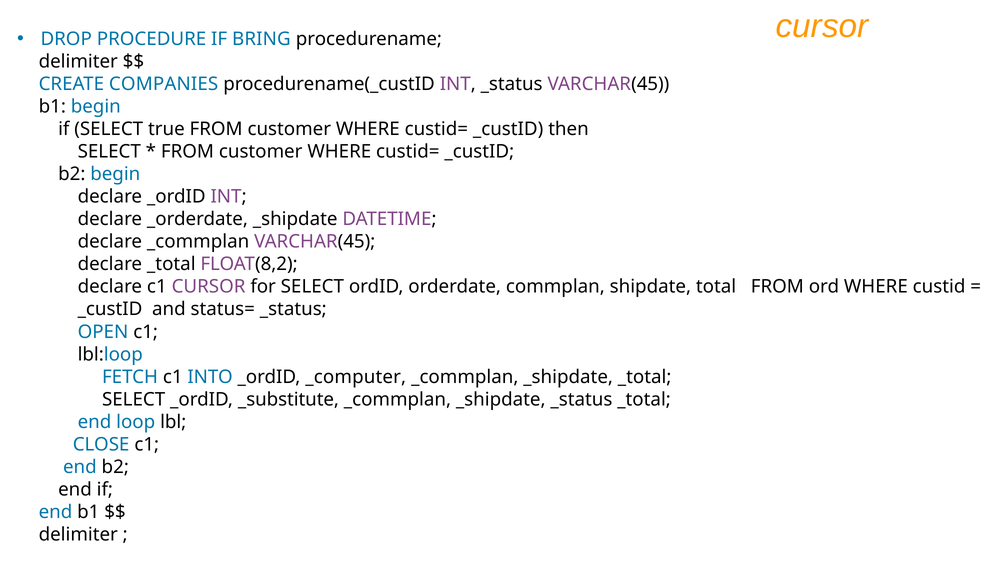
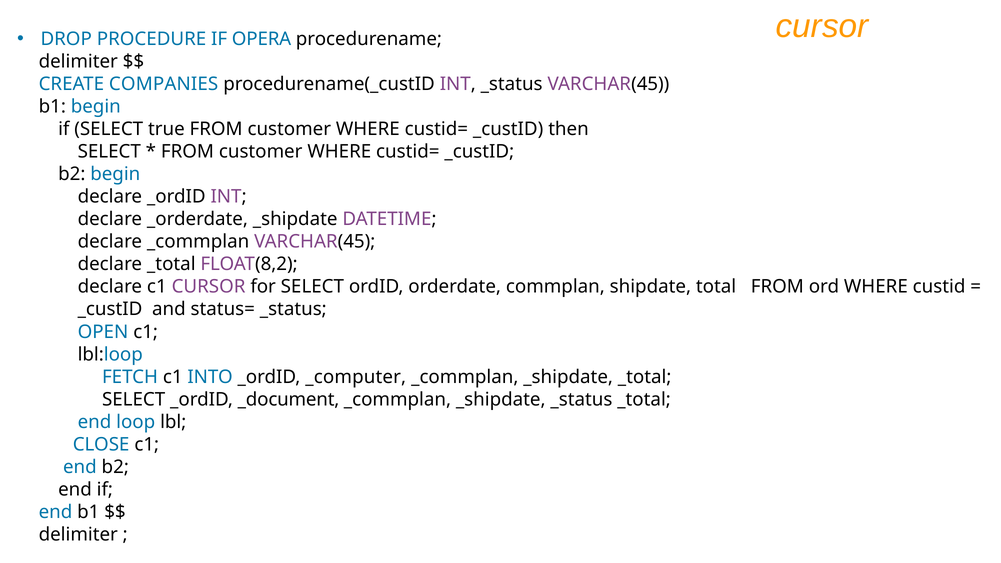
BRING: BRING -> OPERA
_substitute: _substitute -> _document
